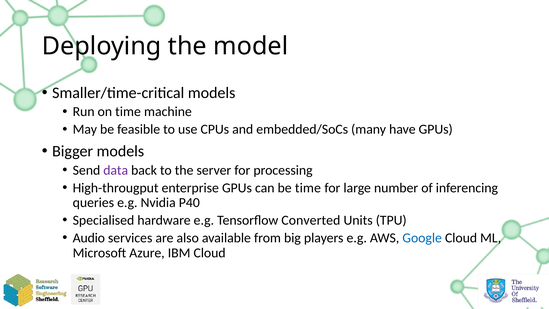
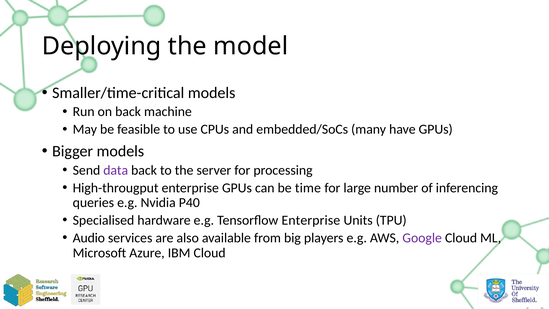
on time: time -> back
Tensorflow Converted: Converted -> Enterprise
Google colour: blue -> purple
